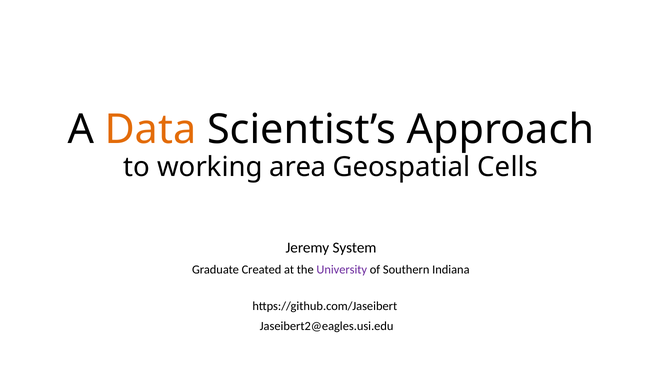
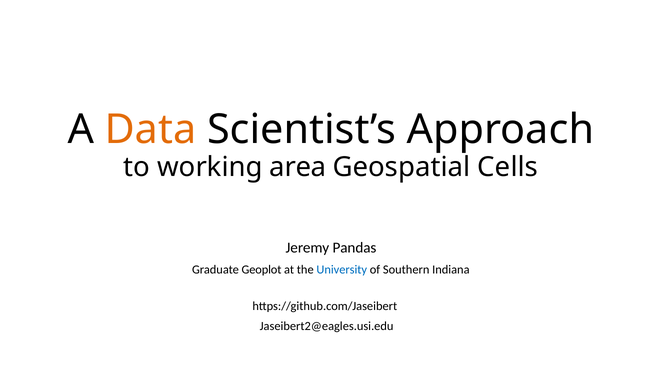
System: System -> Pandas
Created: Created -> Geoplot
University colour: purple -> blue
